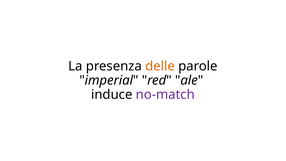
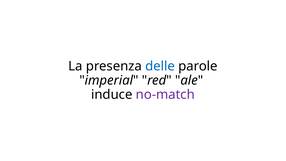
delle colour: orange -> blue
